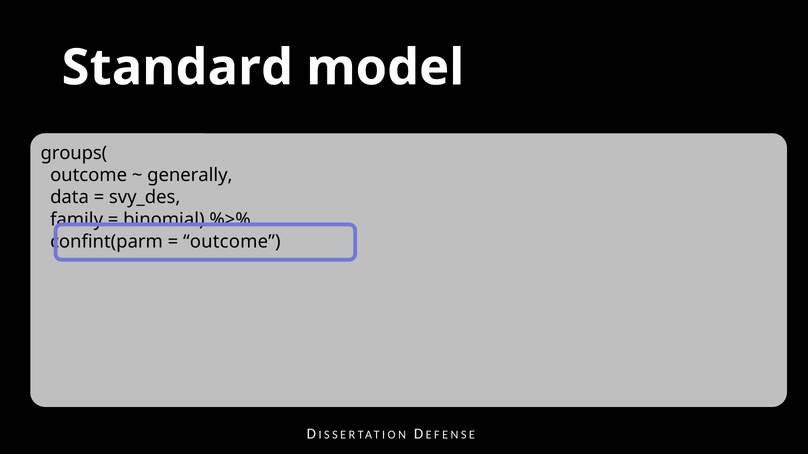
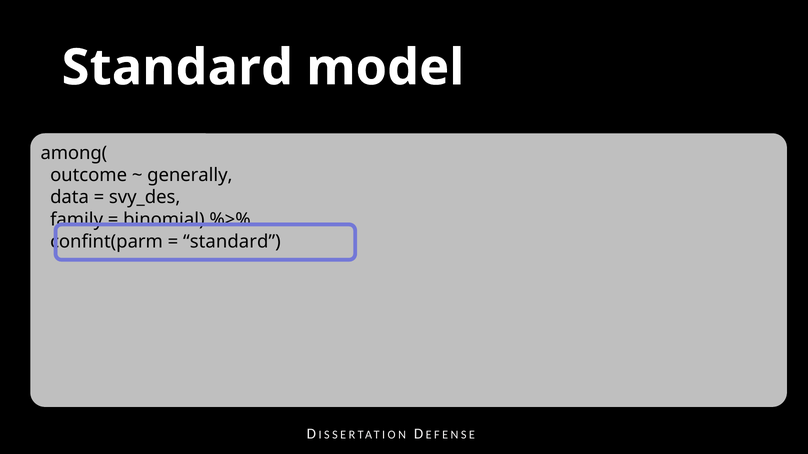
groups(: groups( -> among(
outcome at (232, 242): outcome -> standard
